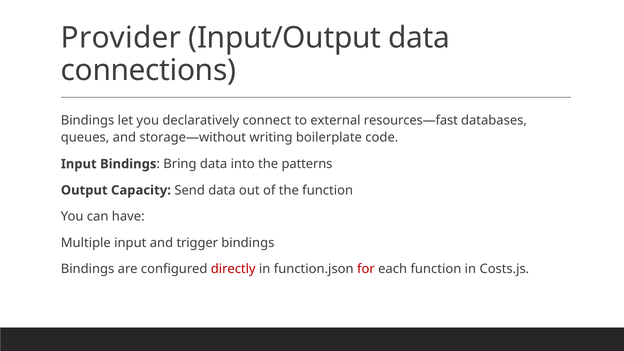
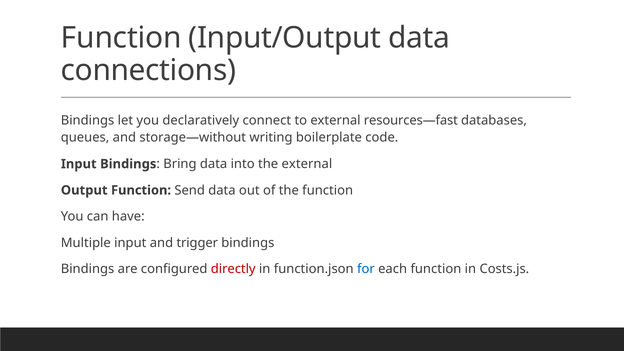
Provider at (121, 38): Provider -> Function
the patterns: patterns -> external
Output Capacity: Capacity -> Function
for colour: red -> blue
